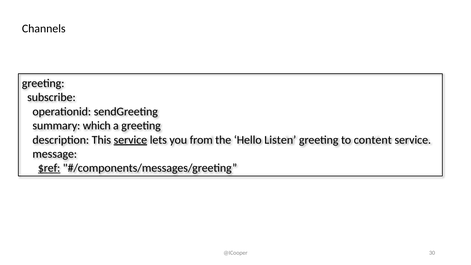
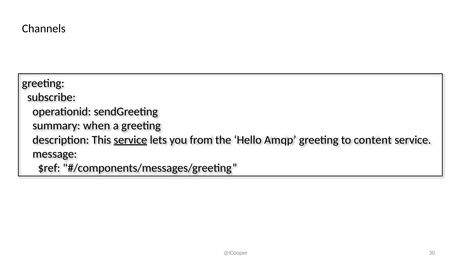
which: which -> when
Listen: Listen -> Amqp
$ref underline: present -> none
